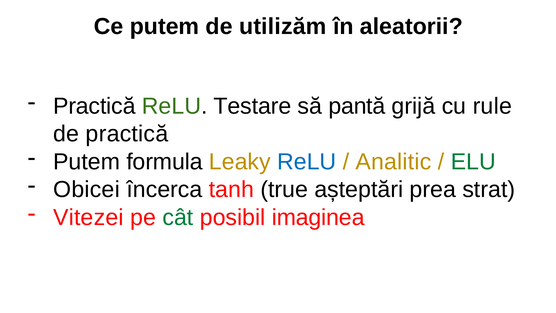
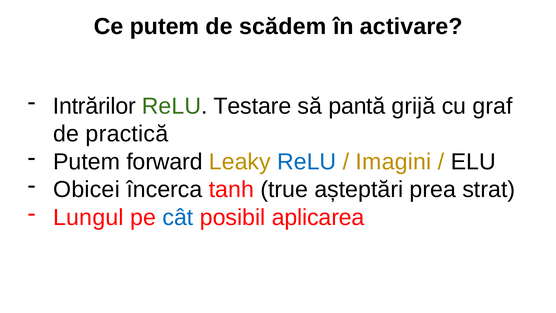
utilizăm: utilizăm -> scădem
aleatorii: aleatorii -> activare
Practică at (94, 106): Practică -> Intrărilor
rule: rule -> graf
formula: formula -> forward
Analitic: Analitic -> Imagini
ELU colour: green -> black
Vitezei: Vitezei -> Lungul
cât colour: green -> blue
imaginea: imaginea -> aplicarea
